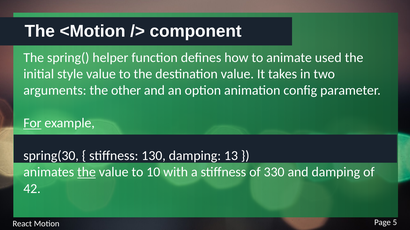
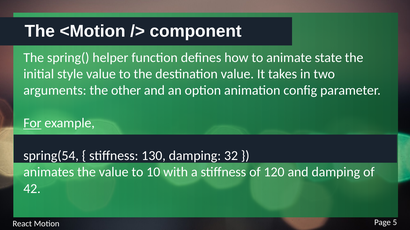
used: used -> state
spring(30: spring(30 -> spring(54
13: 13 -> 32
the at (87, 173) underline: present -> none
330: 330 -> 120
